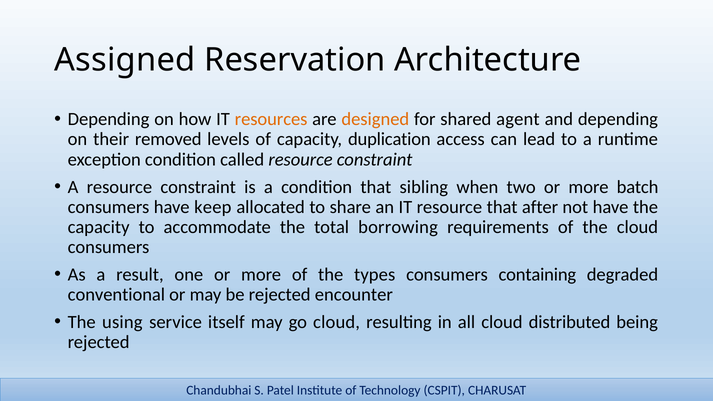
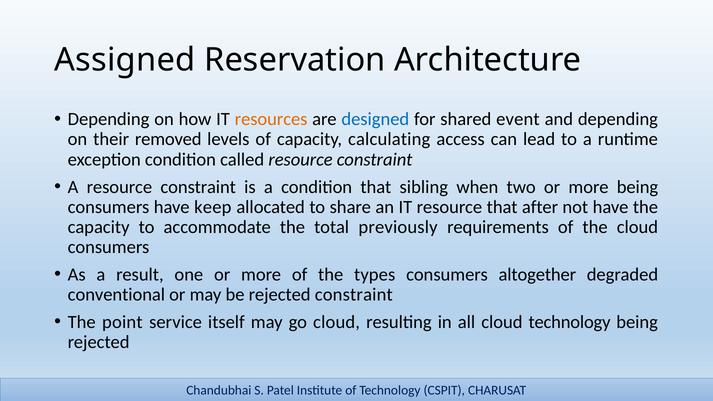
designed colour: orange -> blue
agent: agent -> event
duplication: duplication -> calculating
more batch: batch -> being
borrowing: borrowing -> previously
containing: containing -> altogether
rejected encounter: encounter -> constraint
using: using -> point
cloud distributed: distributed -> technology
